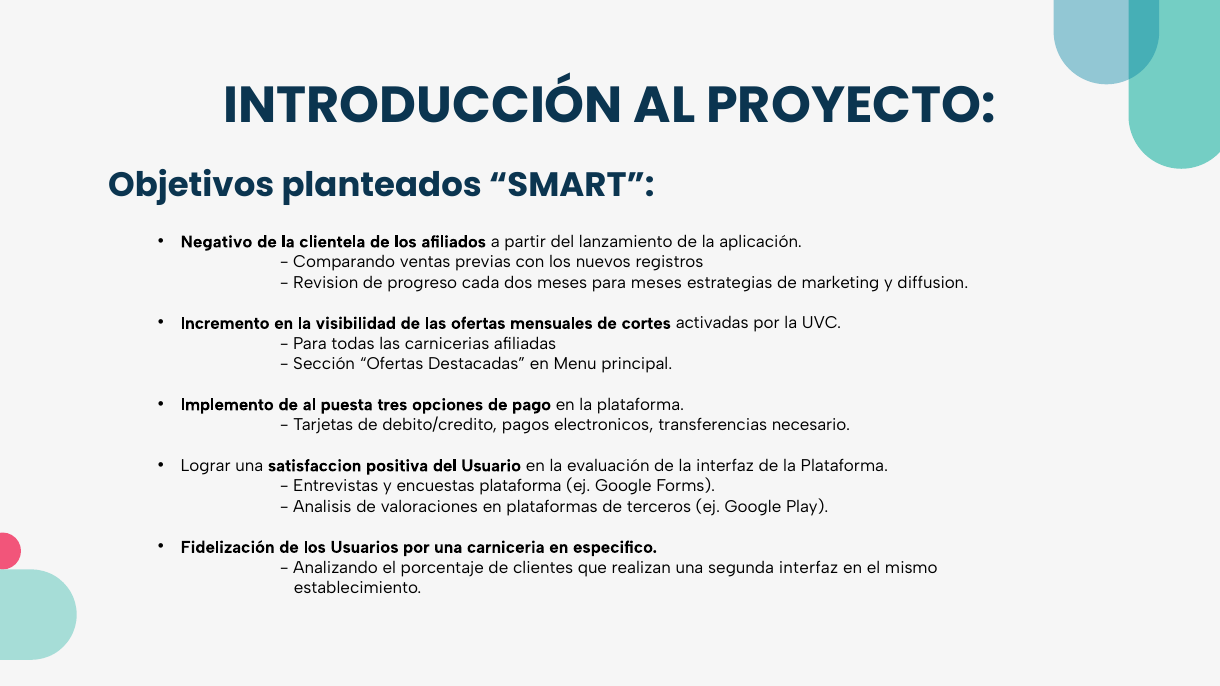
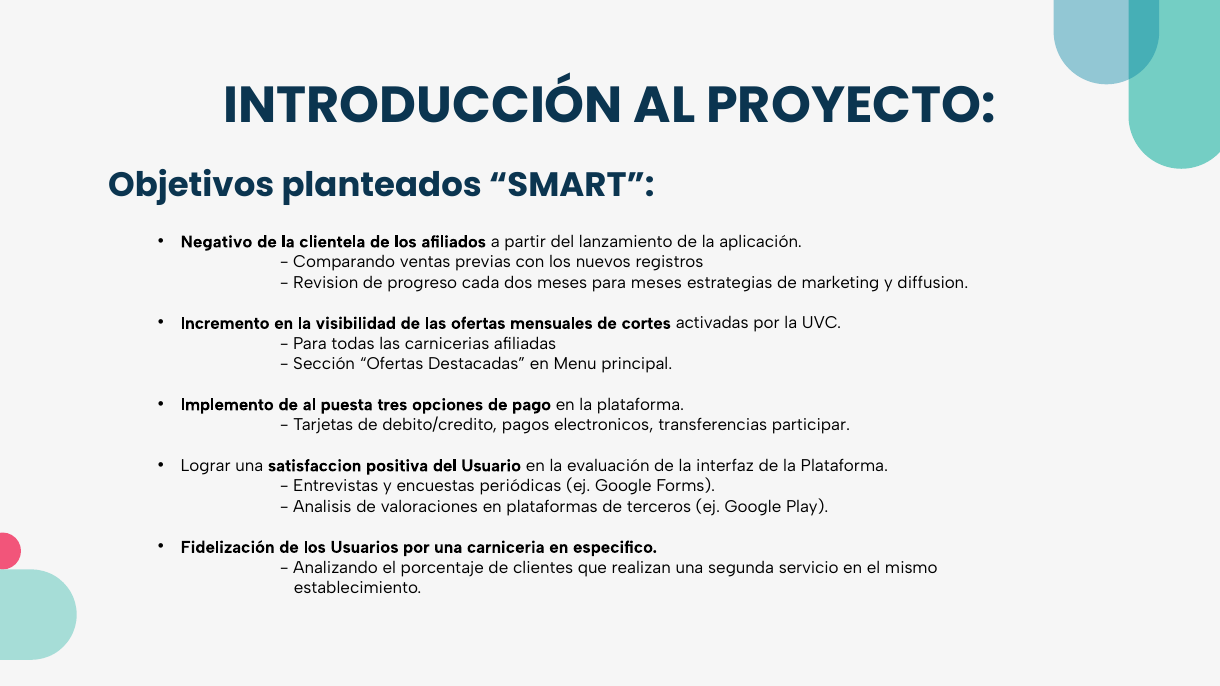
necesario: necesario -> participar
encuestas plataforma: plataforma -> periódicas
segunda interfaz: interfaz -> servicio
